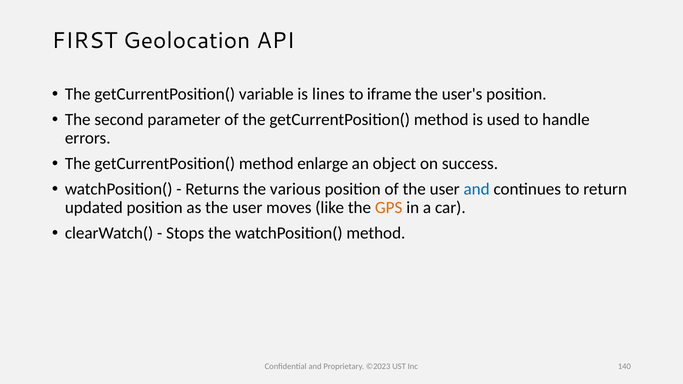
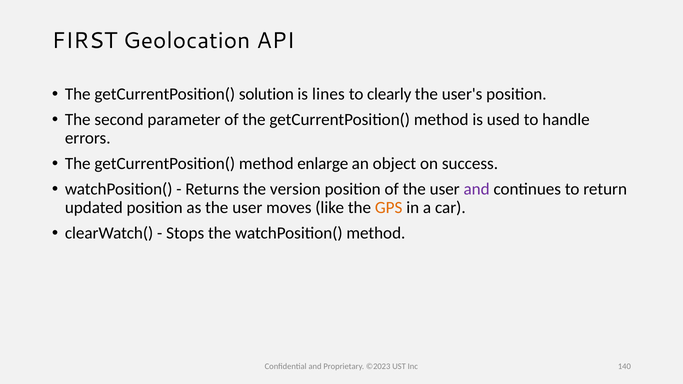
variable: variable -> solution
iframe: iframe -> clearly
various: various -> version
and at (477, 189) colour: blue -> purple
